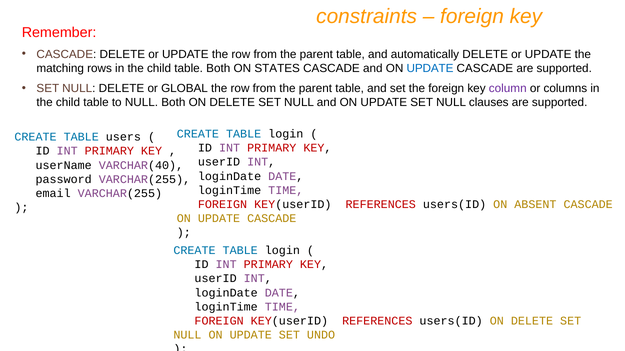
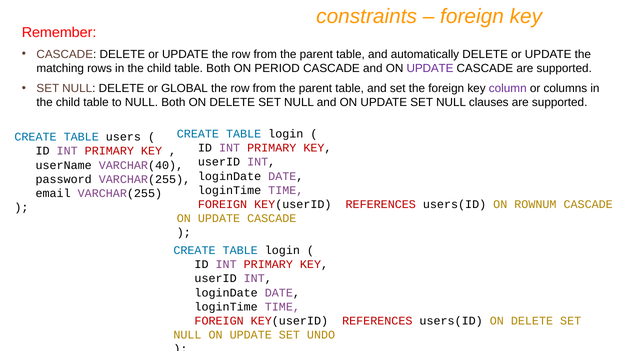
STATES: STATES -> PERIOD
UPDATE at (430, 68) colour: blue -> purple
ABSENT: ABSENT -> ROWNUM
